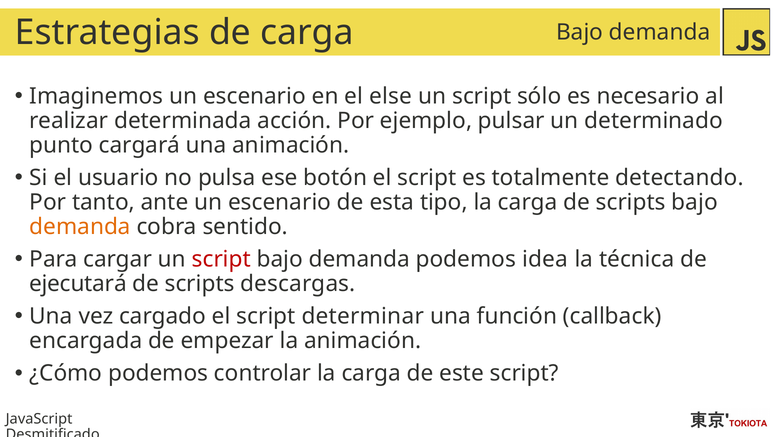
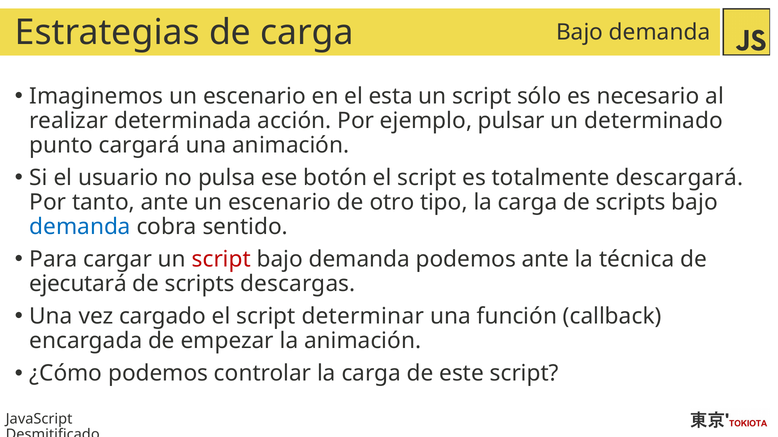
else: else -> esta
detectando: detectando -> descargará
esta: esta -> otro
demanda at (80, 227) colour: orange -> blue
podemos idea: idea -> ante
